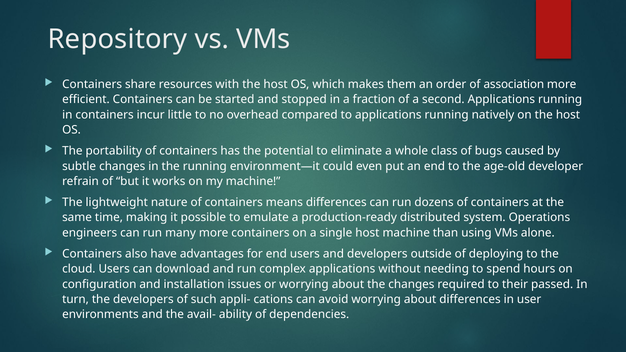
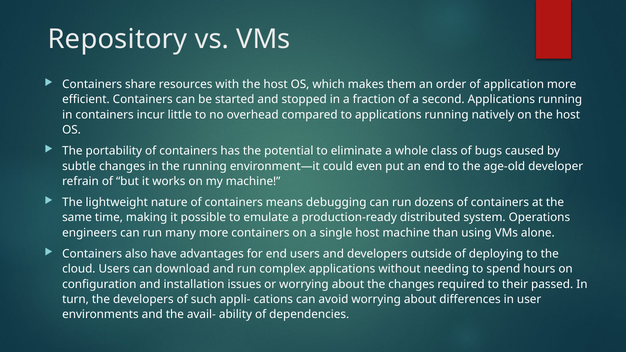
association: association -> application
means differences: differences -> debugging
